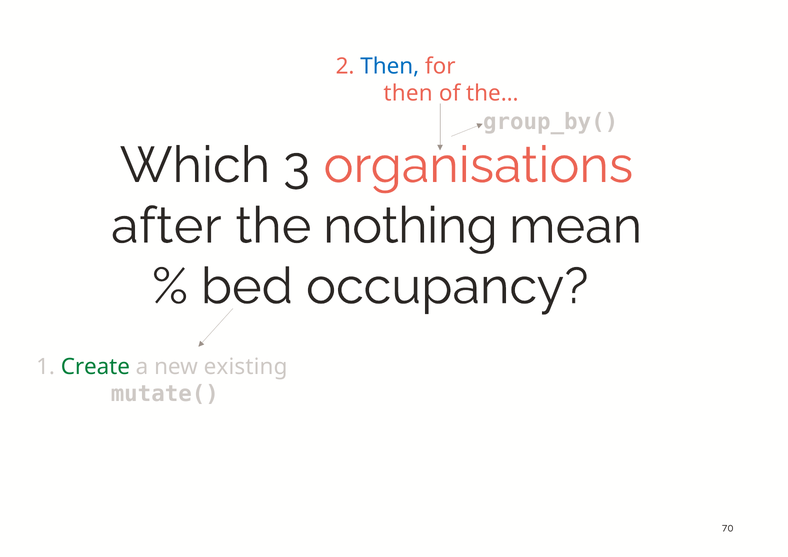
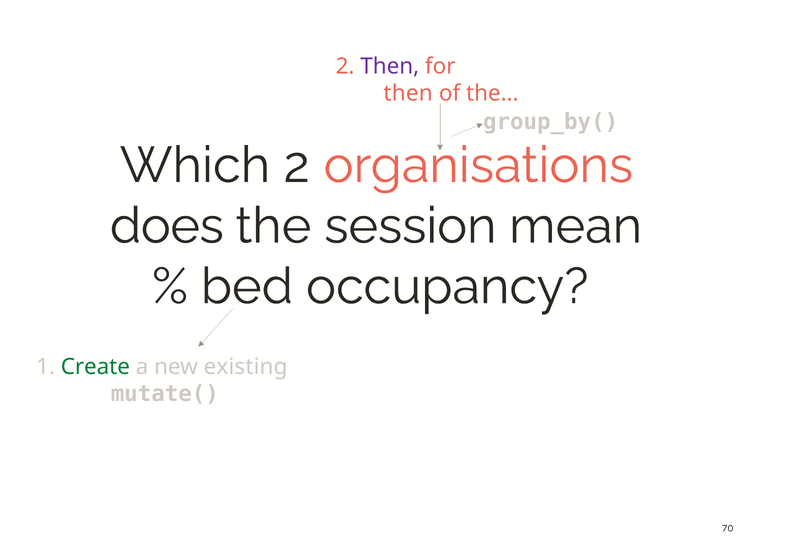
Then at (390, 66) colour: blue -> purple
Which 3: 3 -> 2
after: after -> does
nothing: nothing -> session
